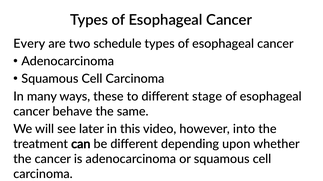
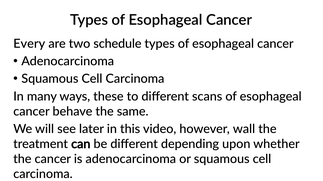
stage: stage -> scans
into: into -> wall
